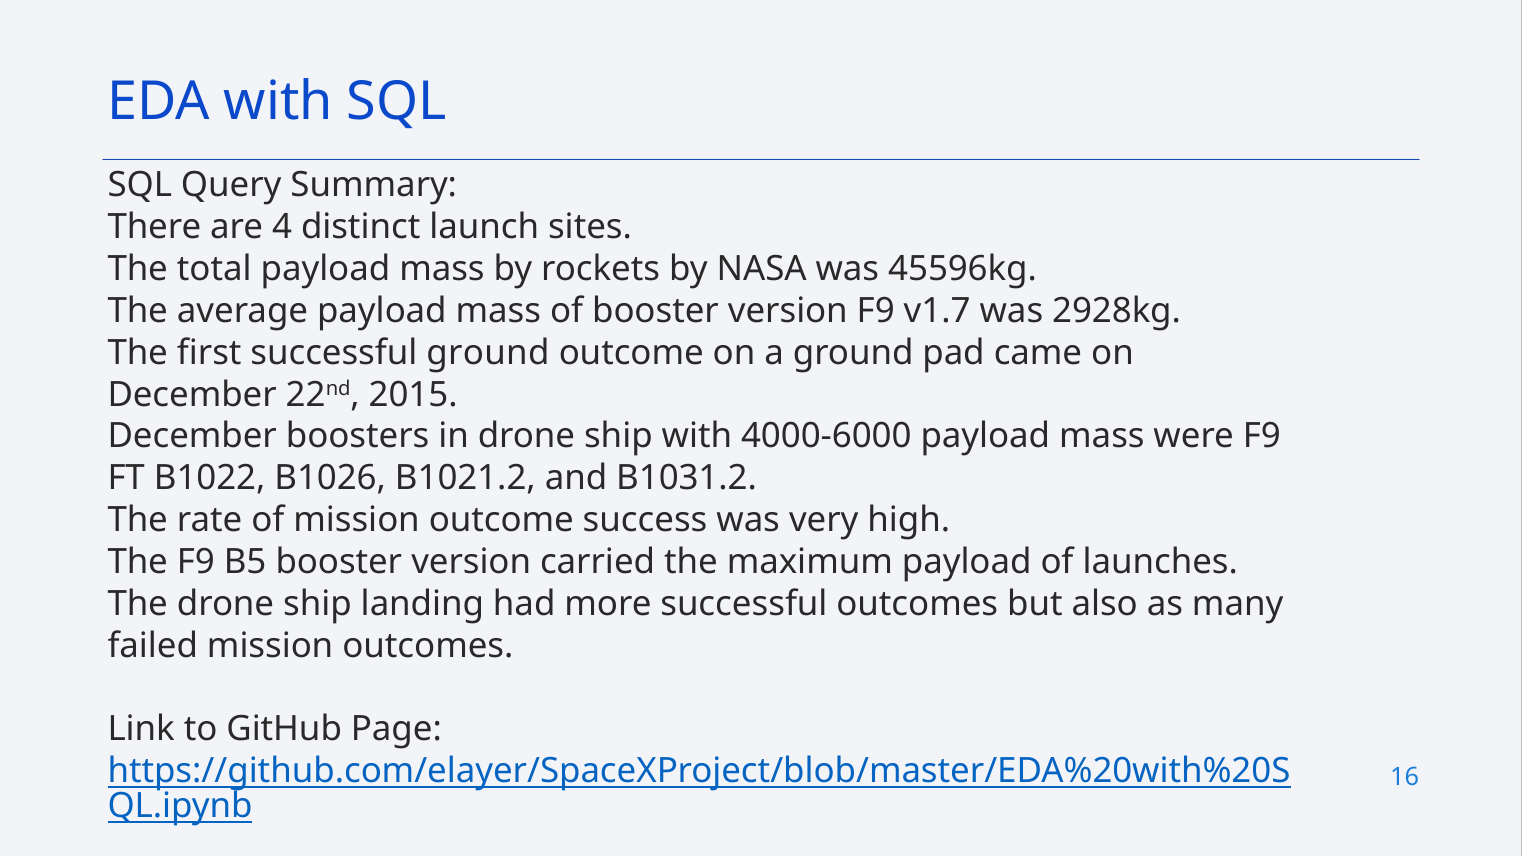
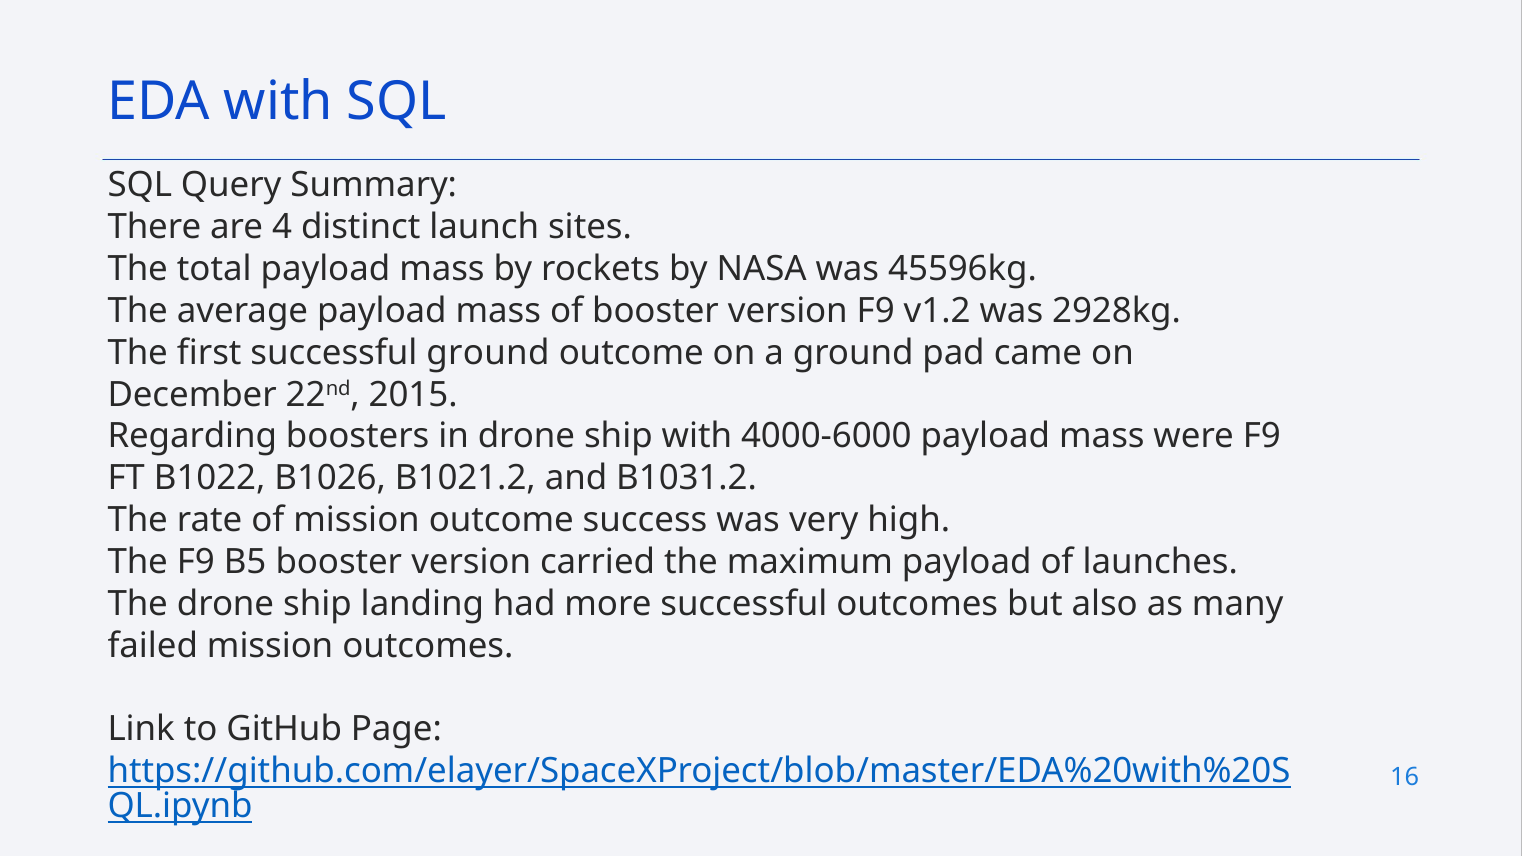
v1.7: v1.7 -> v1.2
December at (192, 437): December -> Regarding
